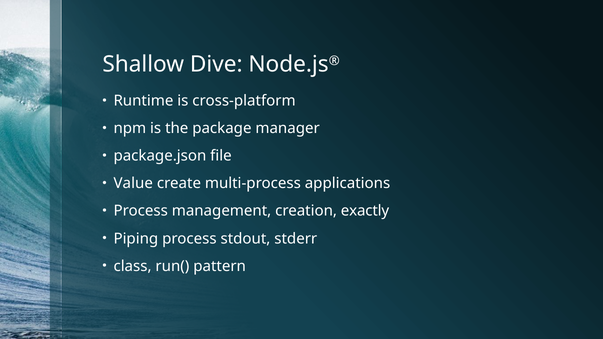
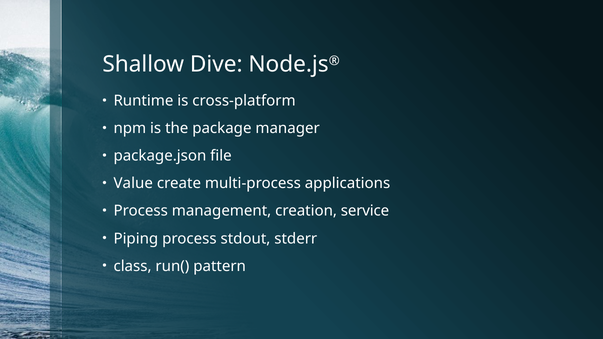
exactly: exactly -> service
